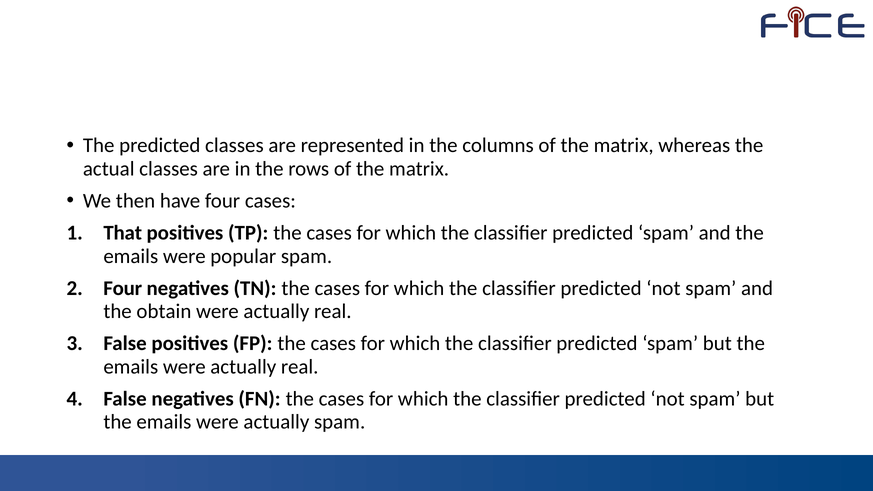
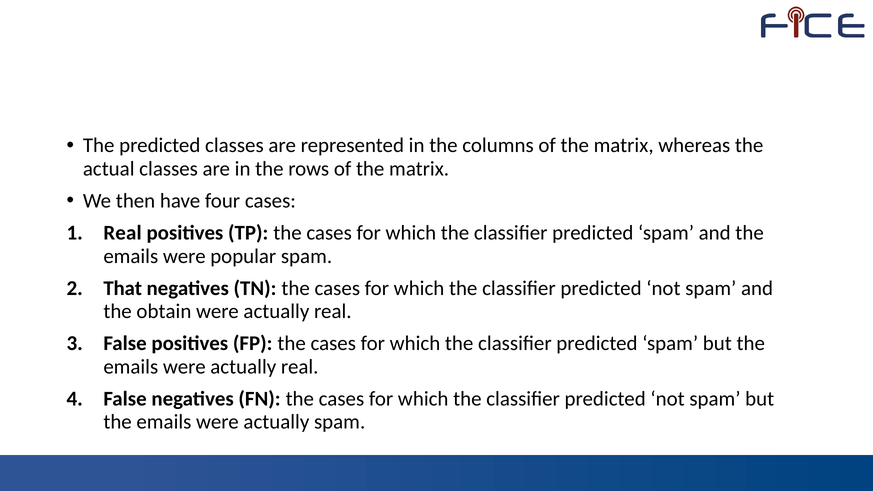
That at (123, 233): That -> Real
Four at (123, 288): Four -> That
